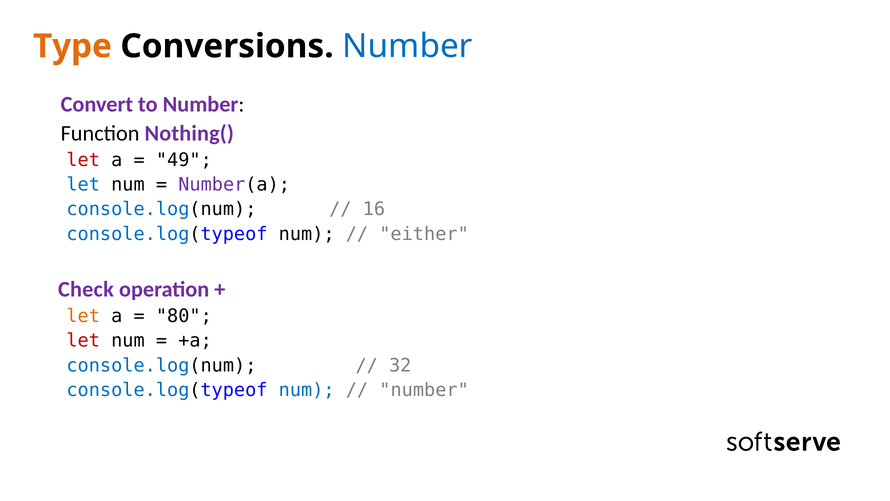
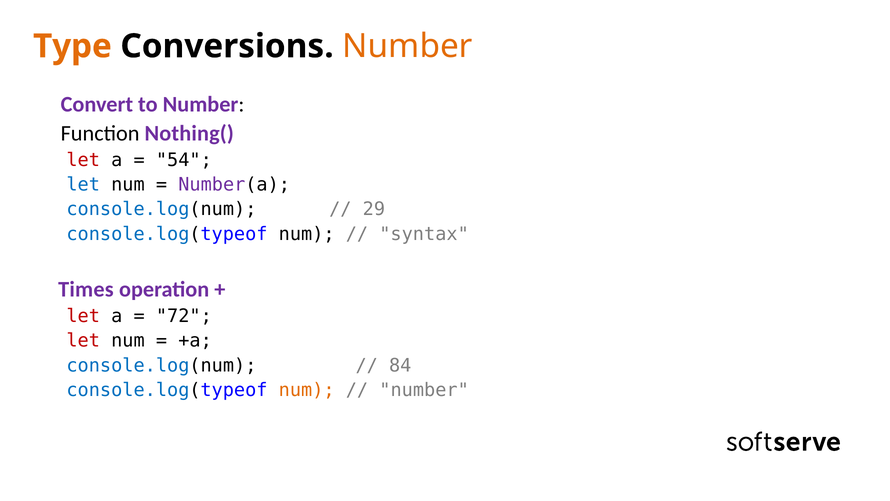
Number at (407, 46) colour: blue -> orange
49: 49 -> 54
16: 16 -> 29
either: either -> syntax
Check: Check -> Times
let at (83, 316) colour: orange -> red
80: 80 -> 72
32: 32 -> 84
num at (307, 390) colour: blue -> orange
